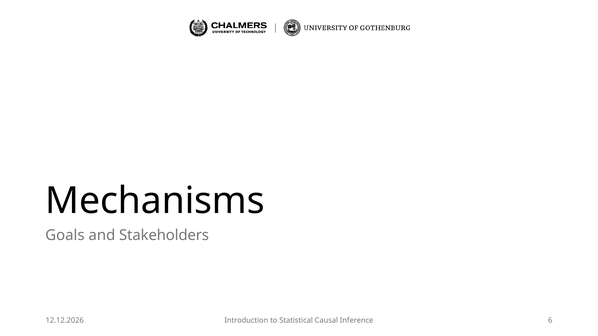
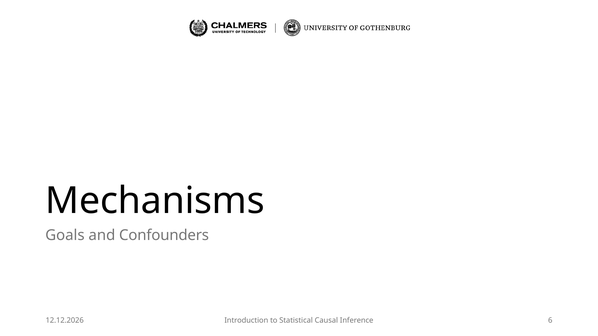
Stakeholders: Stakeholders -> Confounders
